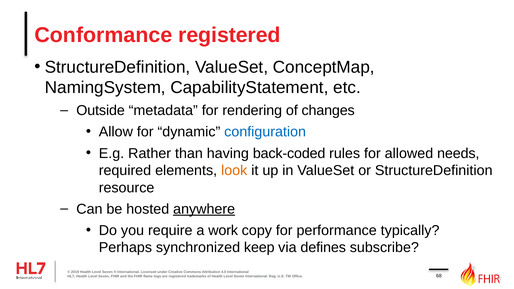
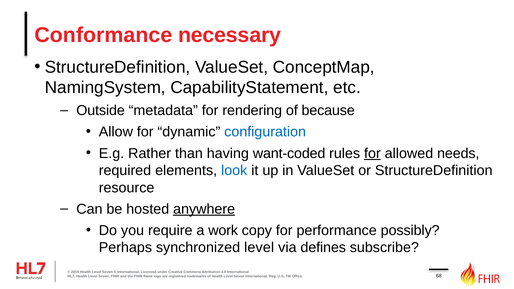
Conformance registered: registered -> necessary
changes: changes -> because
back-coded: back-coded -> want-coded
for at (372, 153) underline: none -> present
look colour: orange -> blue
typically: typically -> possibly
synchronized keep: keep -> level
